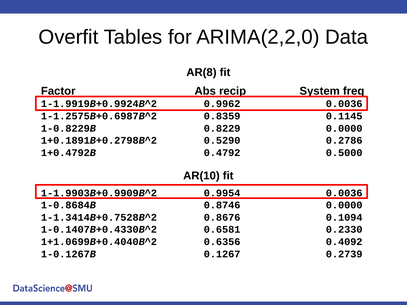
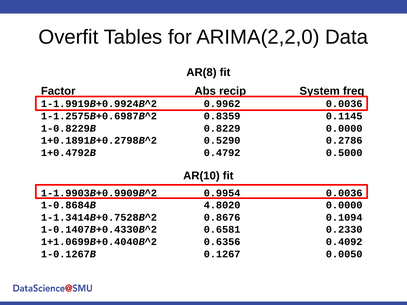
0.8746: 0.8746 -> 4.8020
0.2739: 0.2739 -> 0.0050
